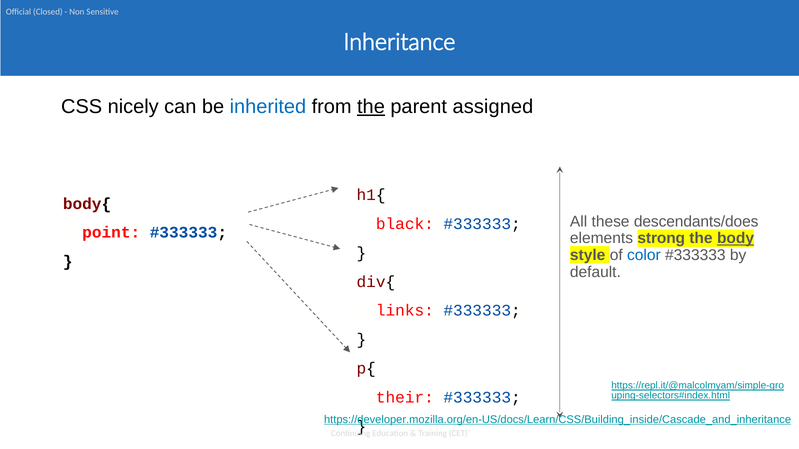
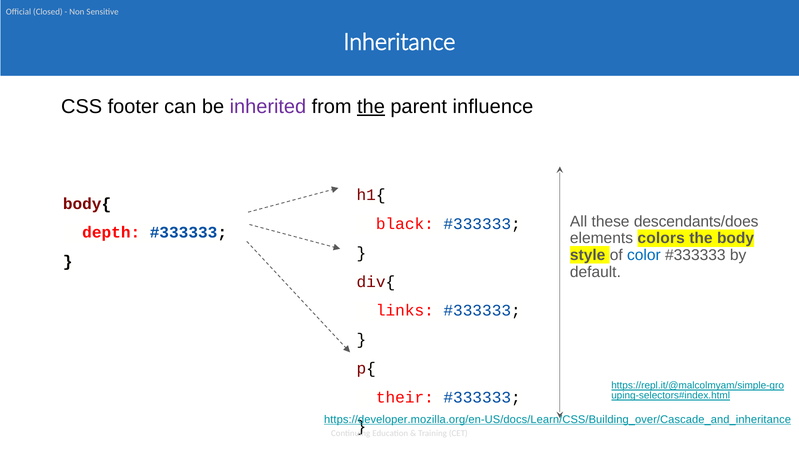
nicely: nicely -> footer
inherited colour: blue -> purple
assigned: assigned -> influence
point: point -> depth
strong: strong -> colors
body underline: present -> none
https://developer.mozilla.org/en-US/docs/Learn/CSS/Building_inside/Cascade_and_inheritance: https://developer.mozilla.org/en-US/docs/Learn/CSS/Building_inside/Cascade_and_inheritance -> https://developer.mozilla.org/en-US/docs/Learn/CSS/Building_over/Cascade_and_inheritance
